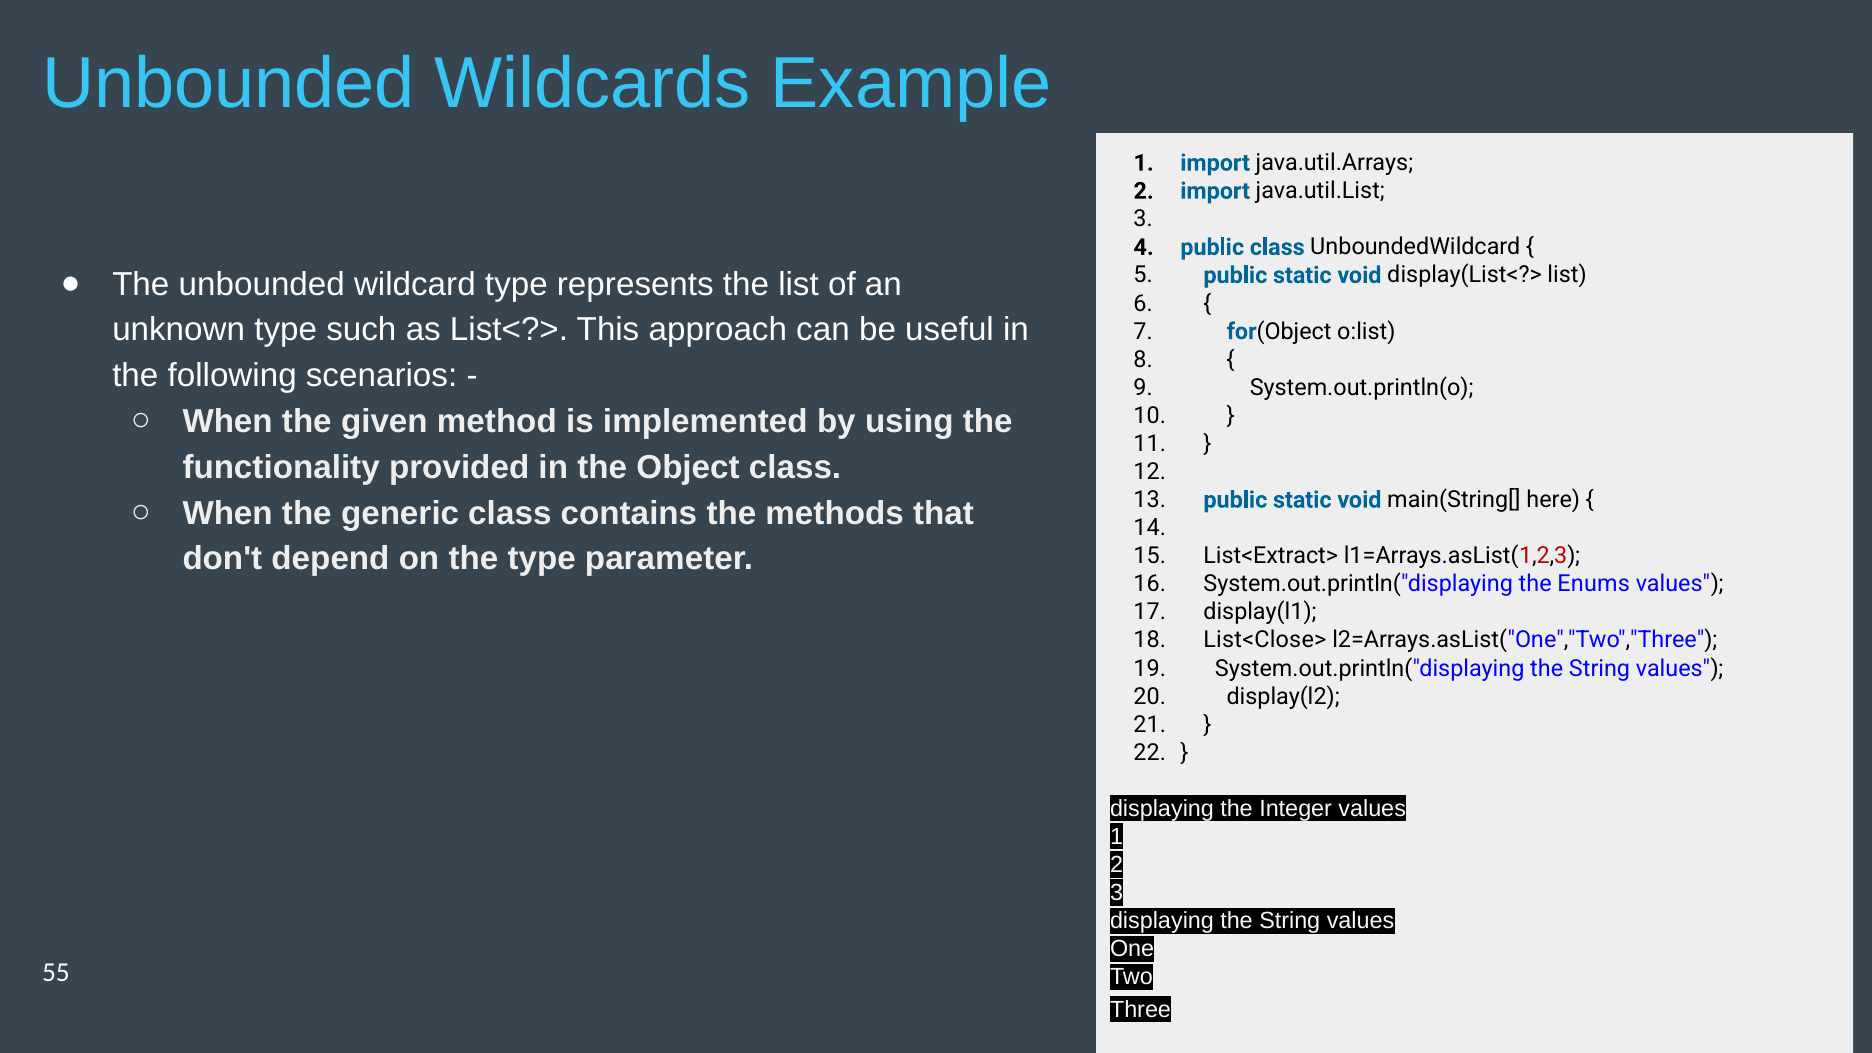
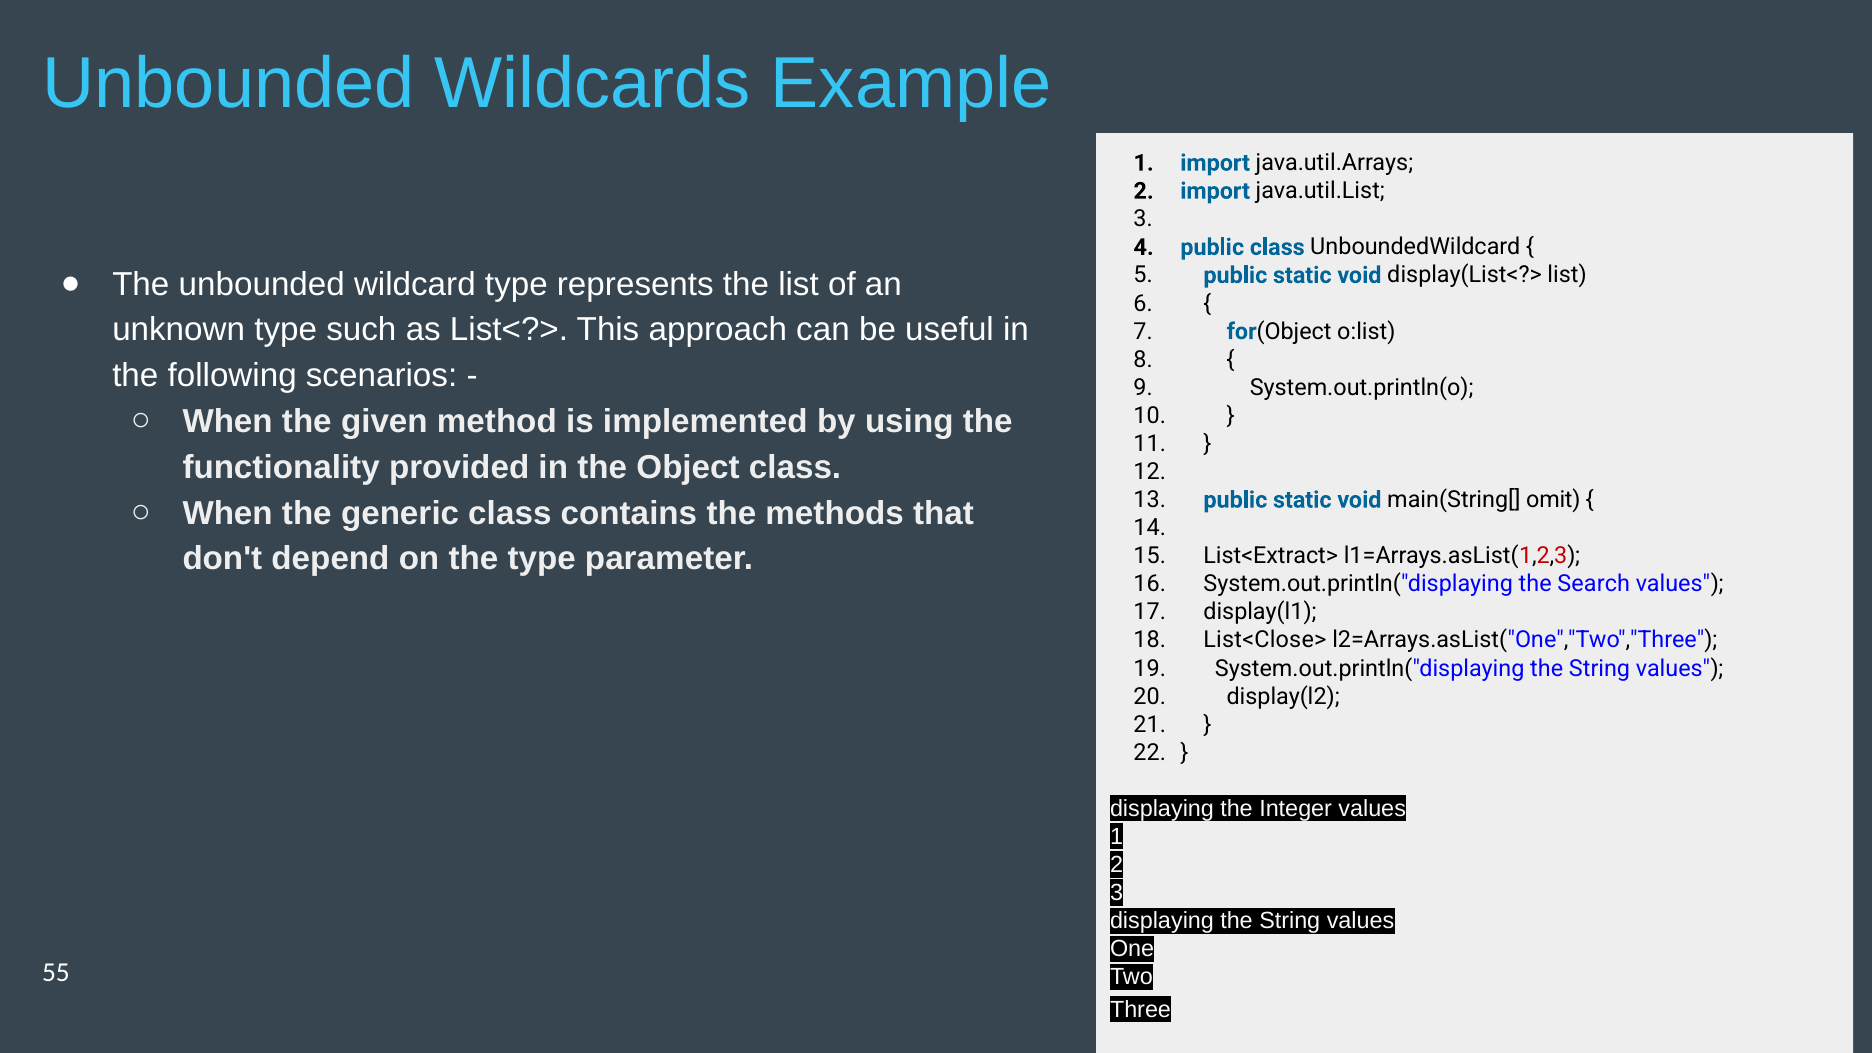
here: here -> omit
Enums: Enums -> Search
